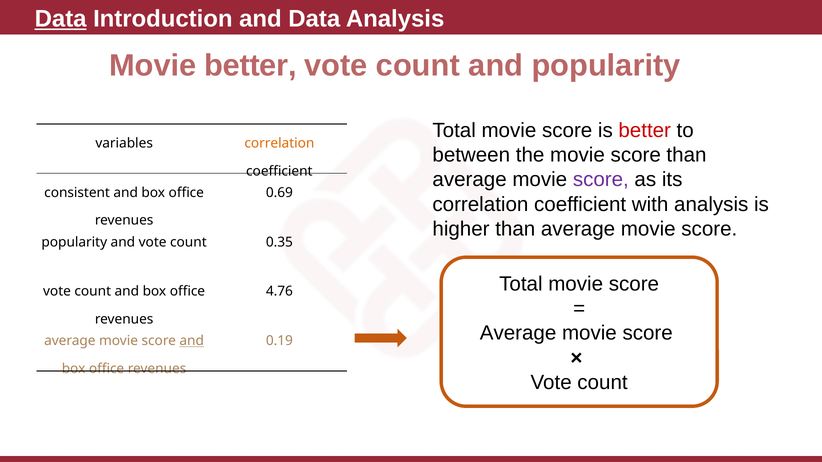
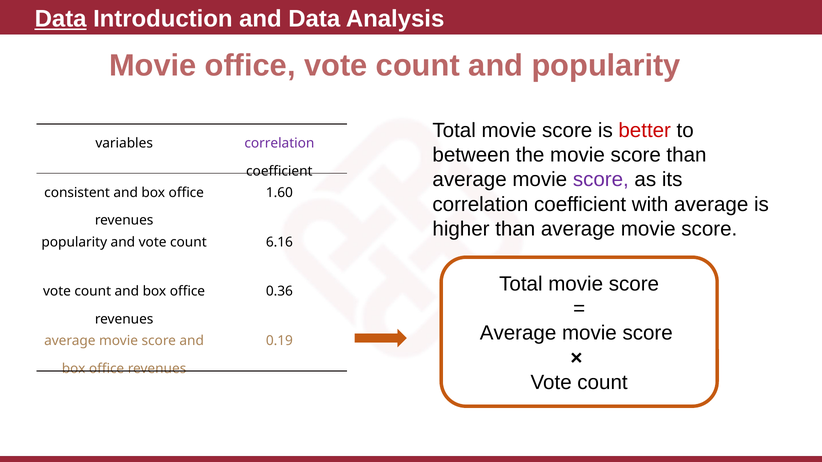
Movie better: better -> office
correlation at (279, 143) colour: orange -> purple
0.69: 0.69 -> 1.60
with analysis: analysis -> average
0.35: 0.35 -> 6.16
4.76: 4.76 -> 0.36
and at (192, 341) underline: present -> none
